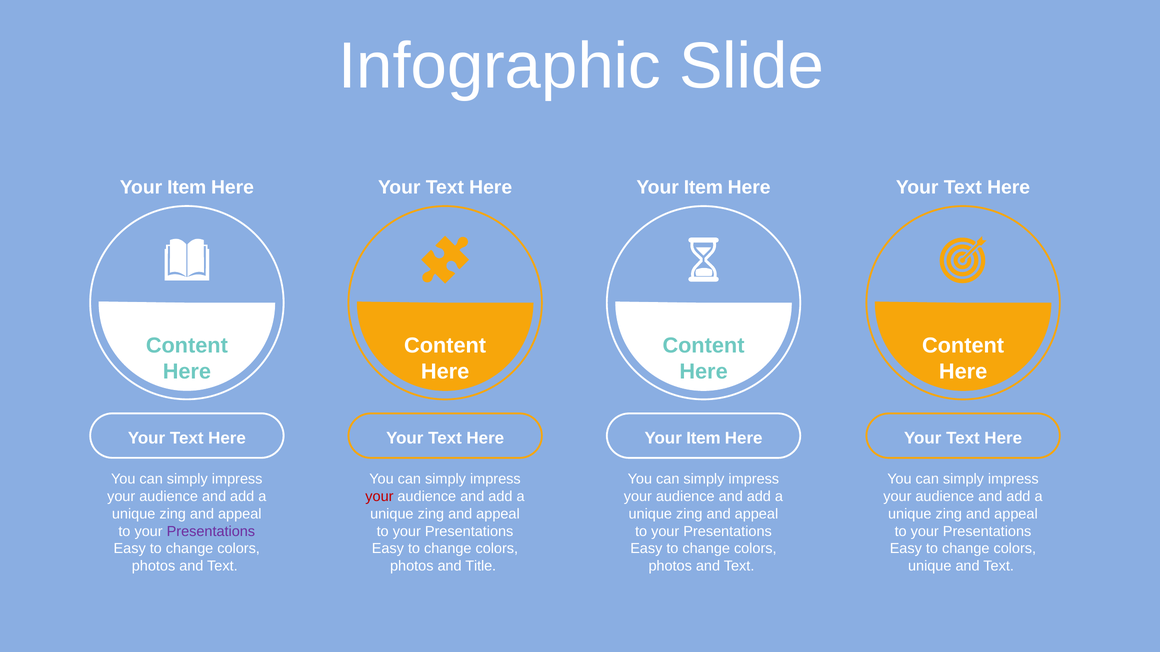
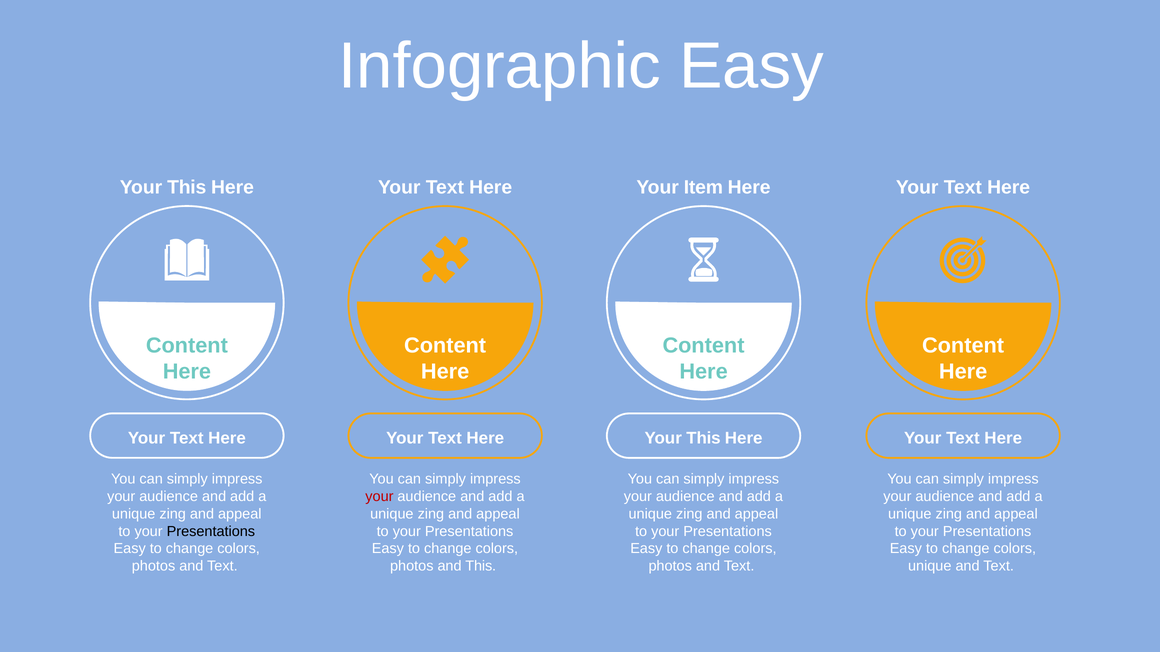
Infographic Slide: Slide -> Easy
Item at (187, 187): Item -> This
Item at (703, 438): Item -> This
Presentations at (211, 532) colour: purple -> black
and Title: Title -> This
